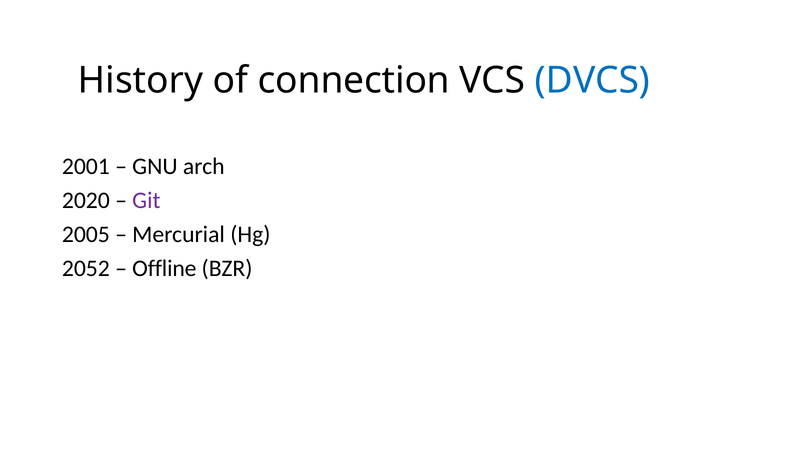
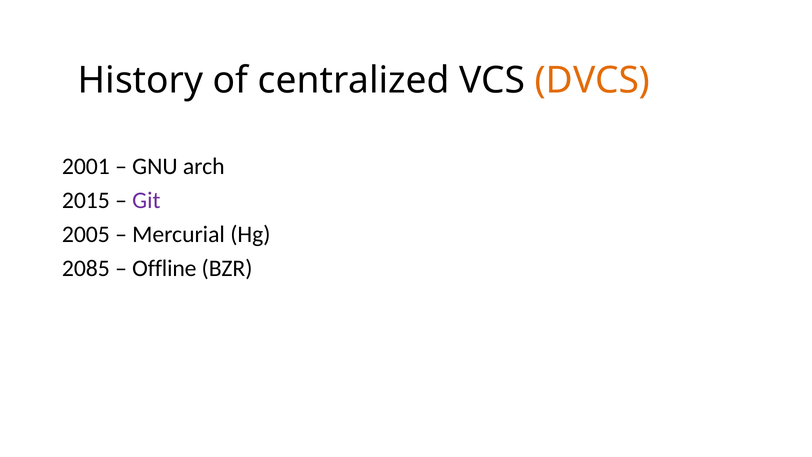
connection: connection -> centralized
DVCS colour: blue -> orange
2020: 2020 -> 2015
2052: 2052 -> 2085
